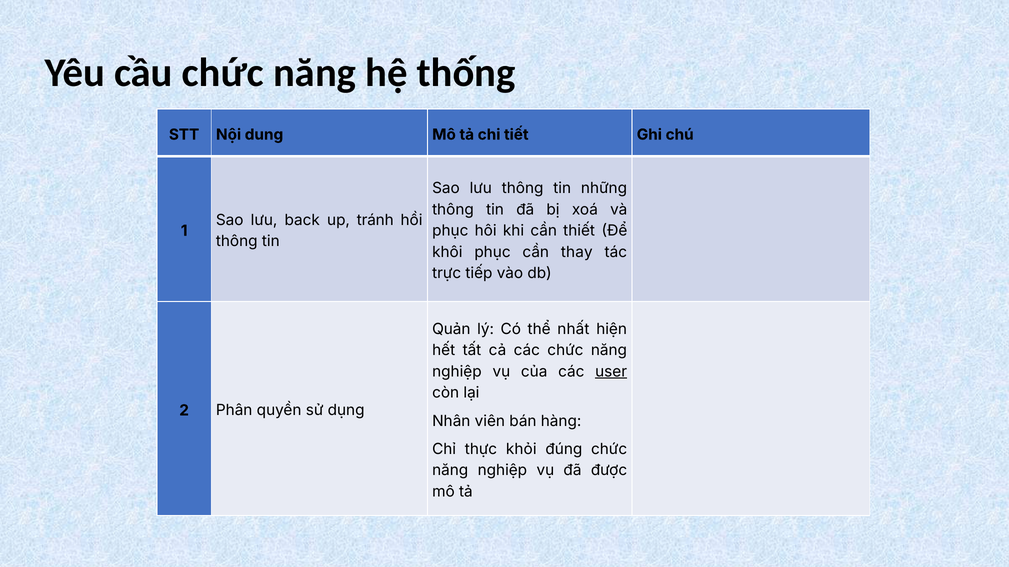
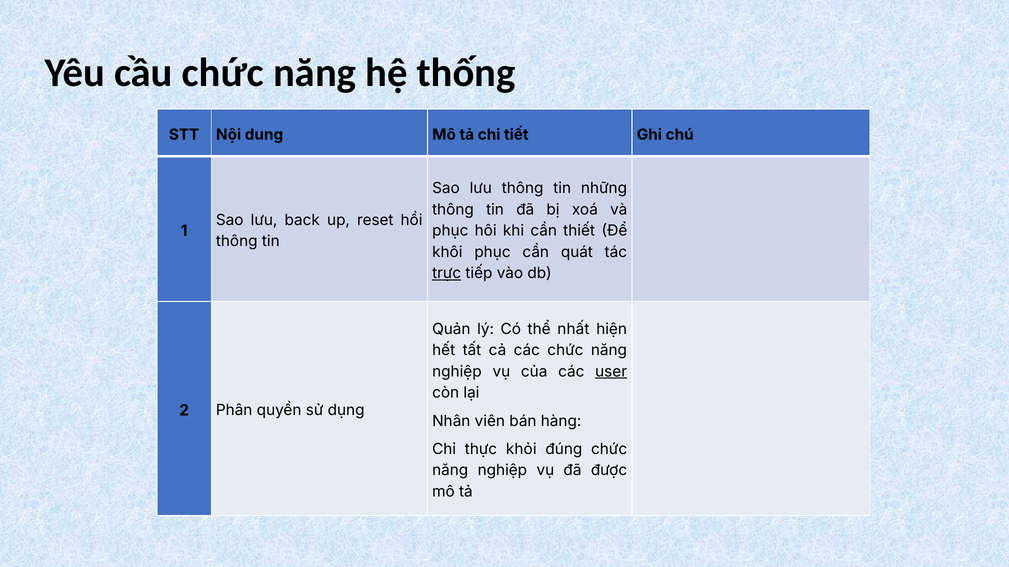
tránh: tránh -> reset
thay: thay -> quát
trực underline: none -> present
